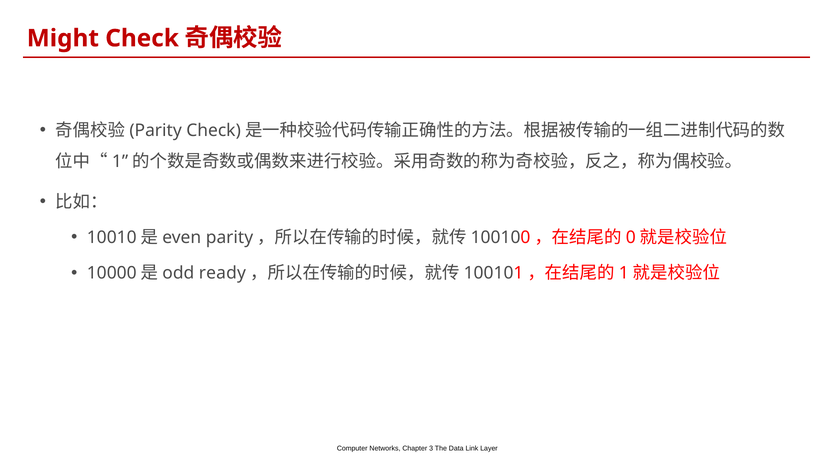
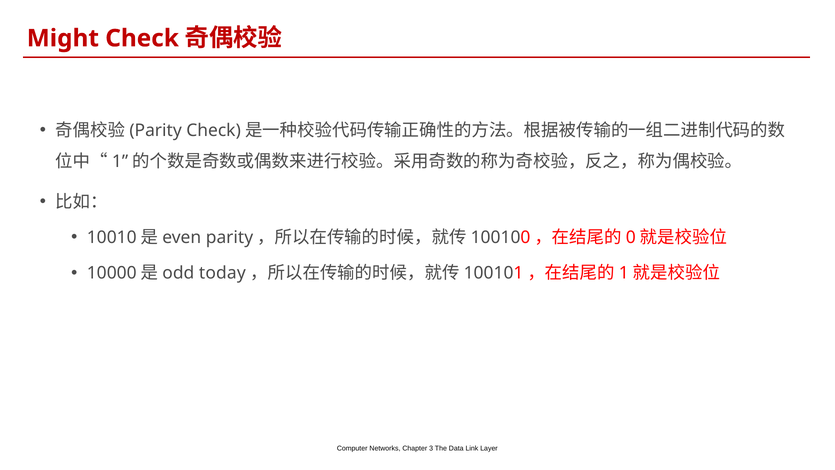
ready: ready -> today
